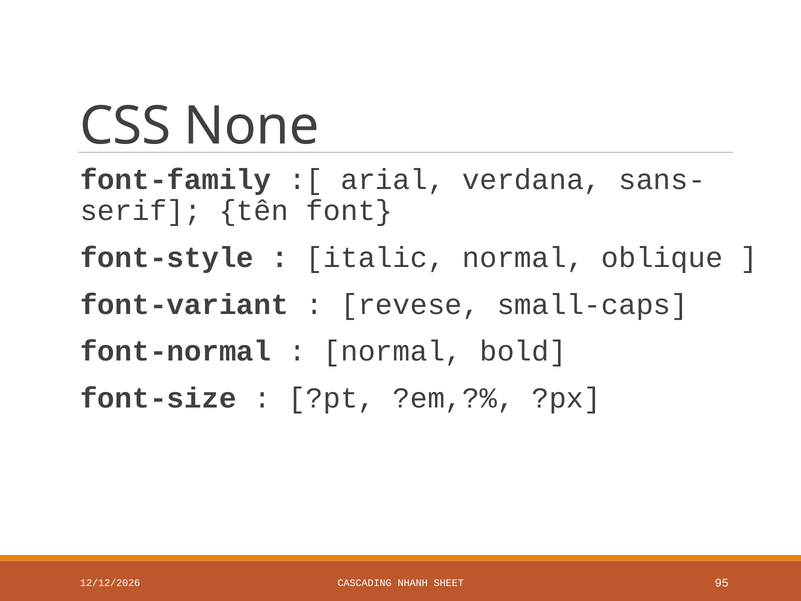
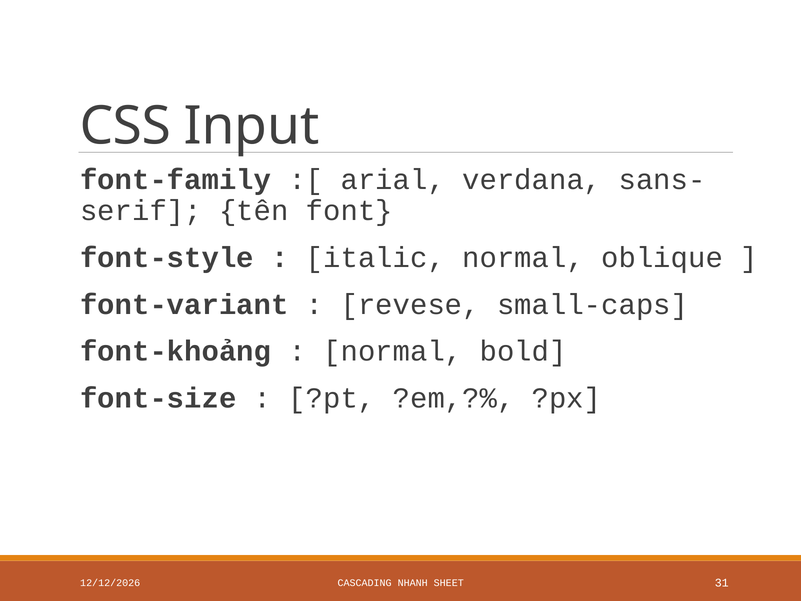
None: None -> Input
font-normal: font-normal -> font-khoảng
95: 95 -> 31
